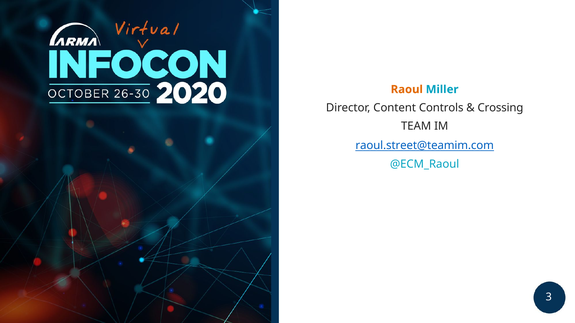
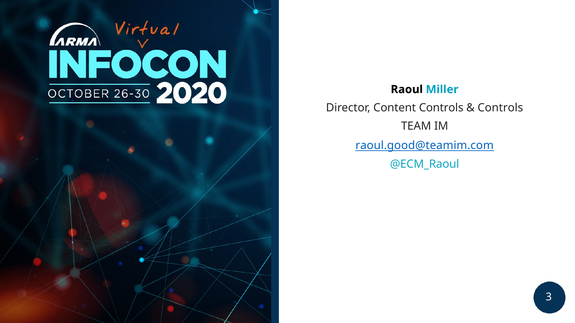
Raoul colour: orange -> black
Crossing at (500, 108): Crossing -> Controls
raoul.street@teamim.com: raoul.street@teamim.com -> raoul.good@teamim.com
